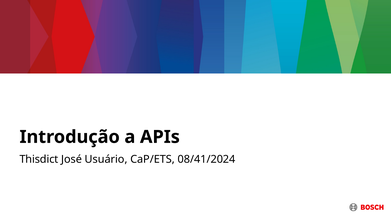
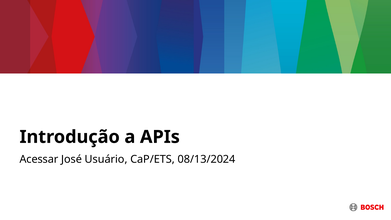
Thisdict: Thisdict -> Acessar
08/41/2024: 08/41/2024 -> 08/13/2024
